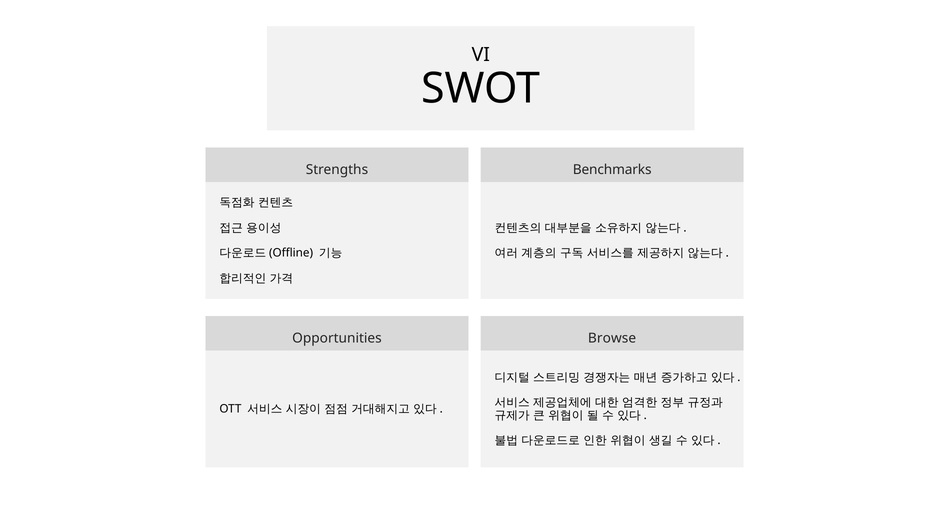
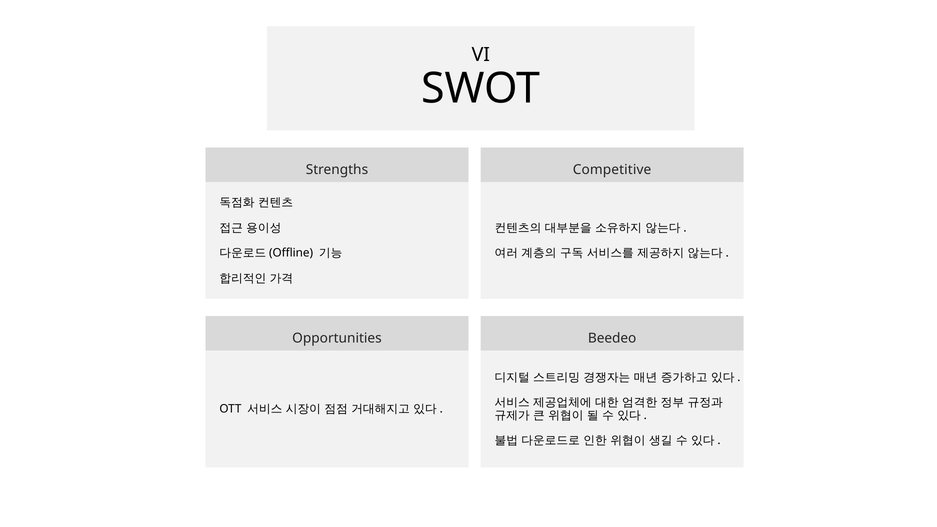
Benchmarks: Benchmarks -> Competitive
Browse: Browse -> Beedeo
